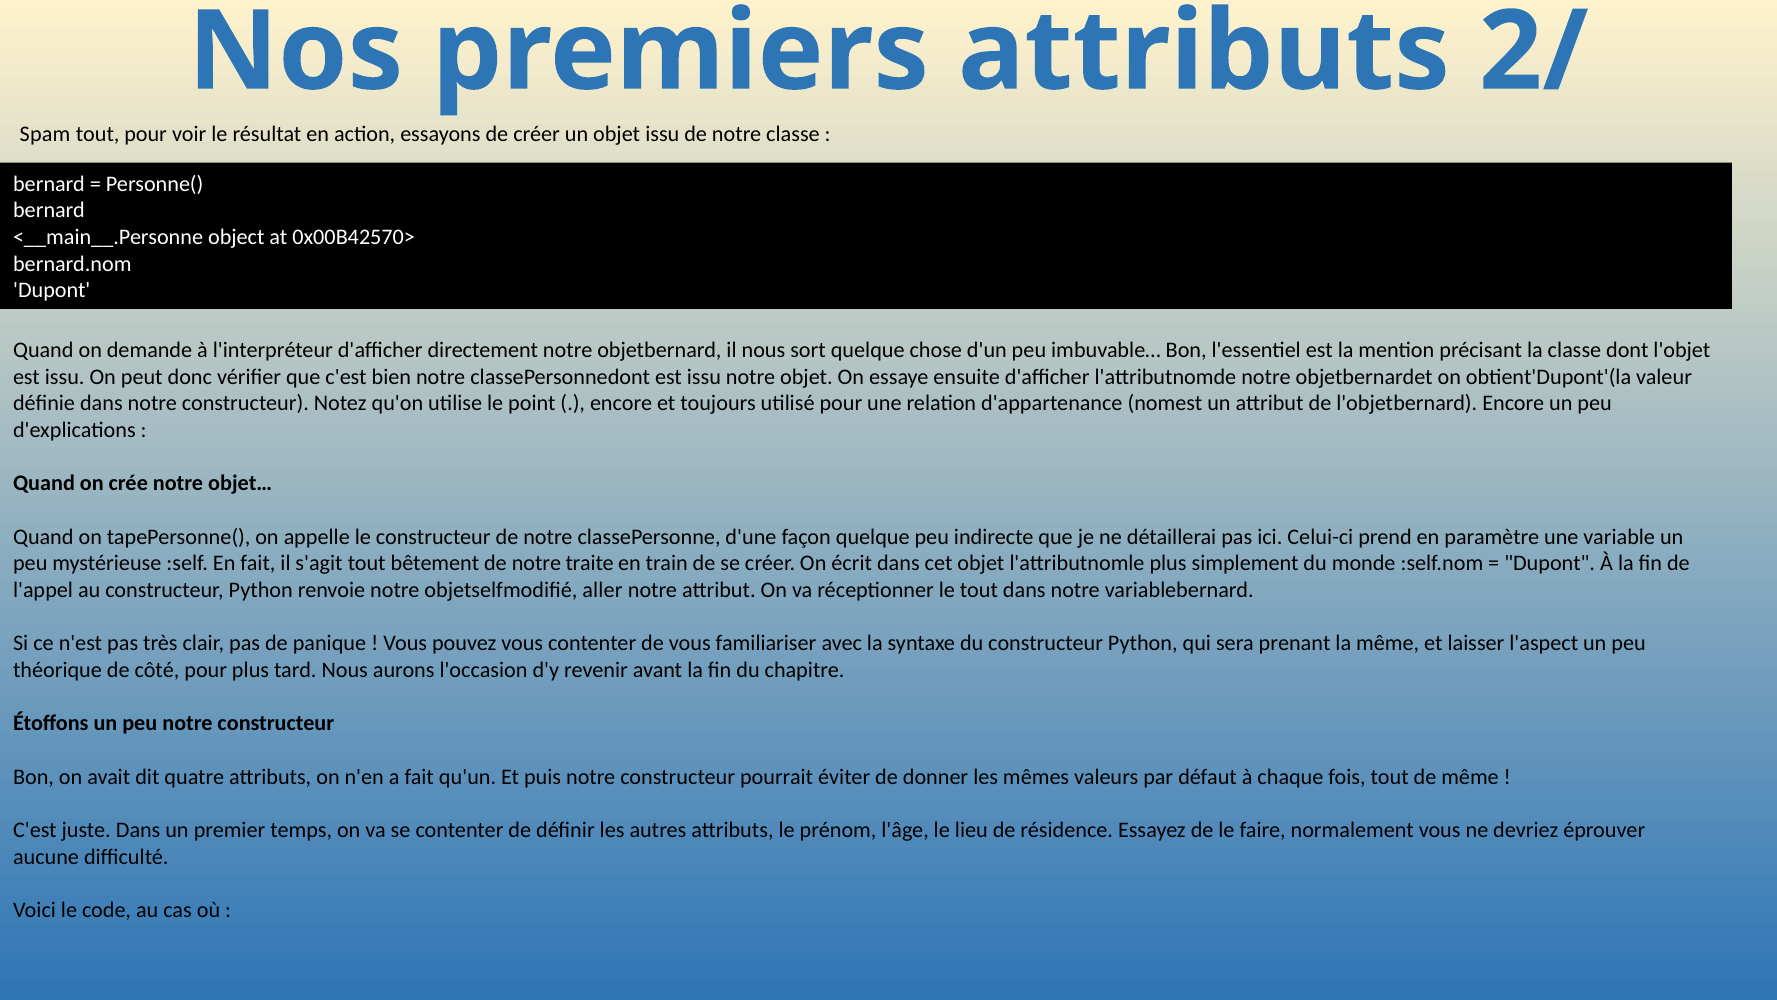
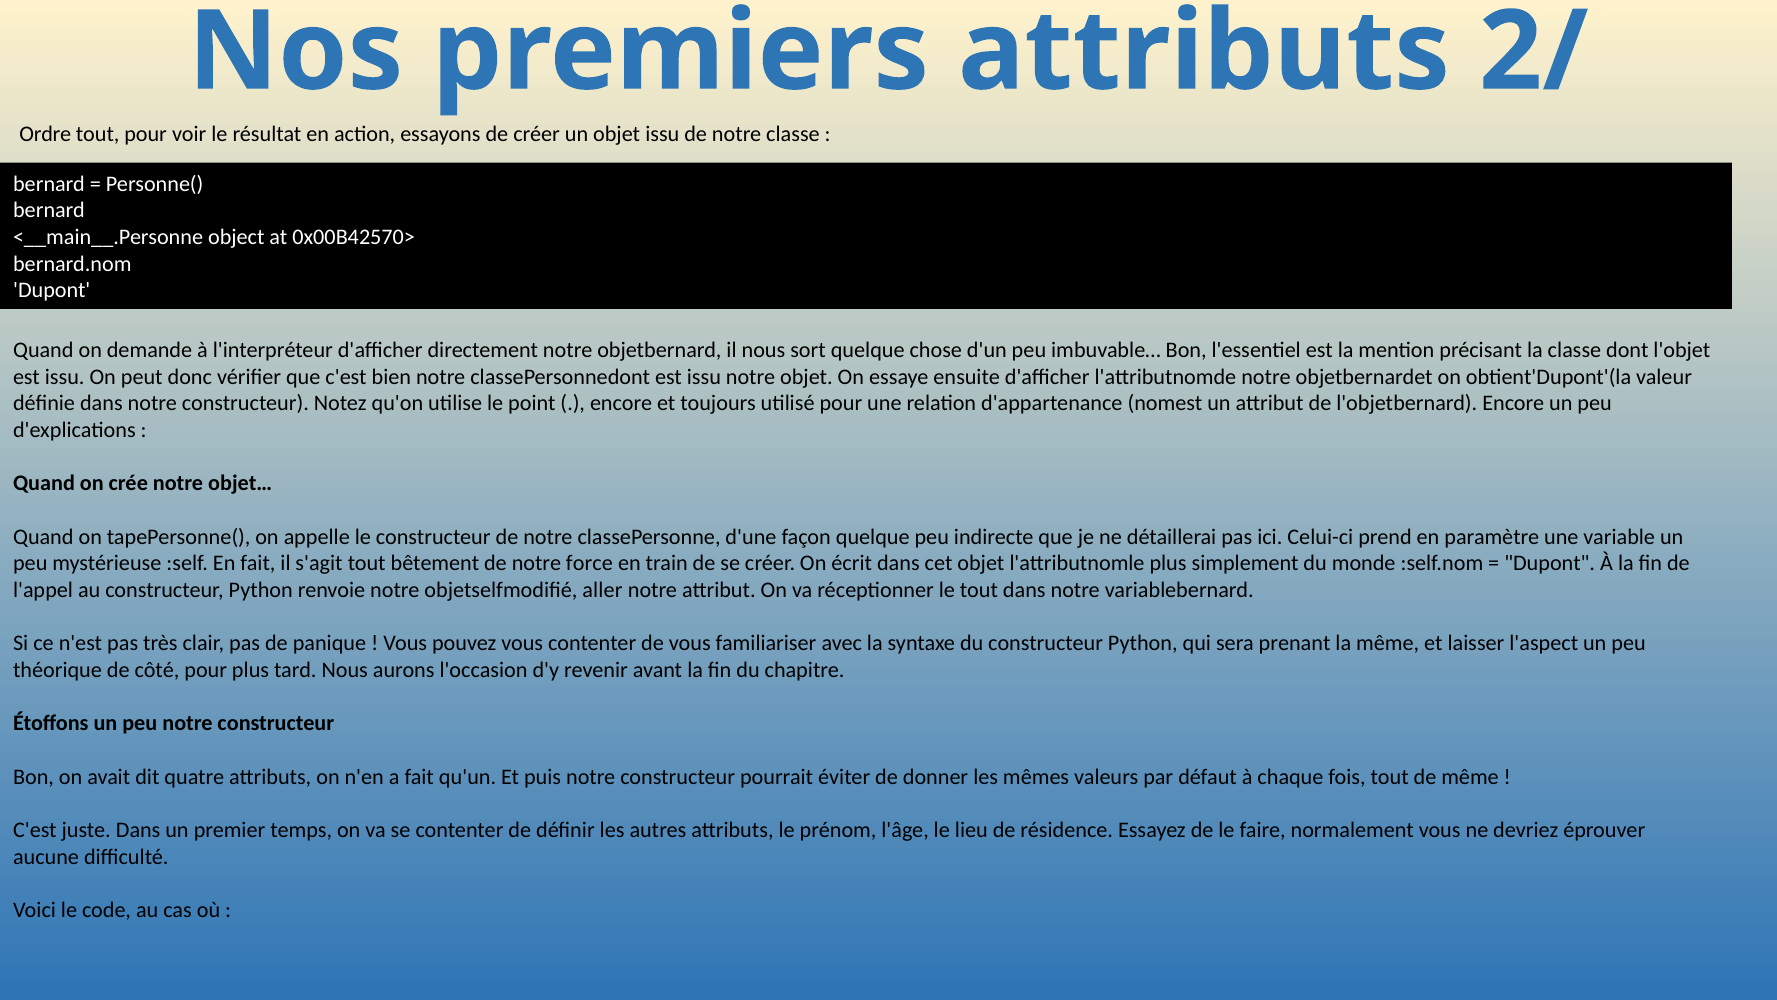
Spam: Spam -> Ordre
traite: traite -> force
